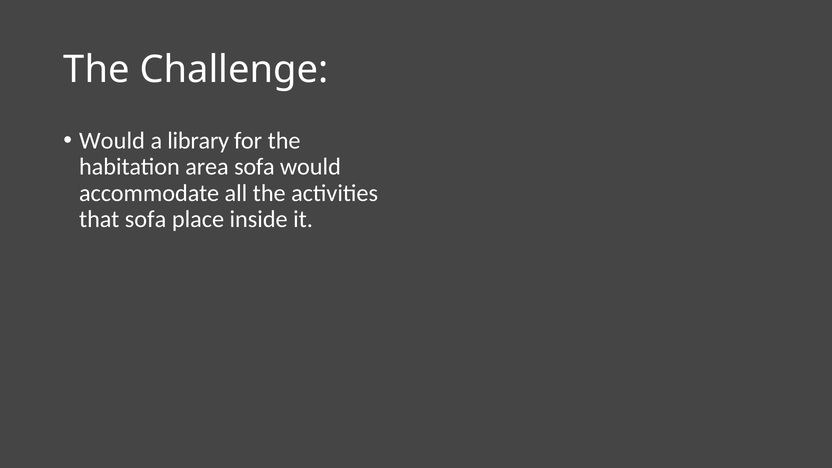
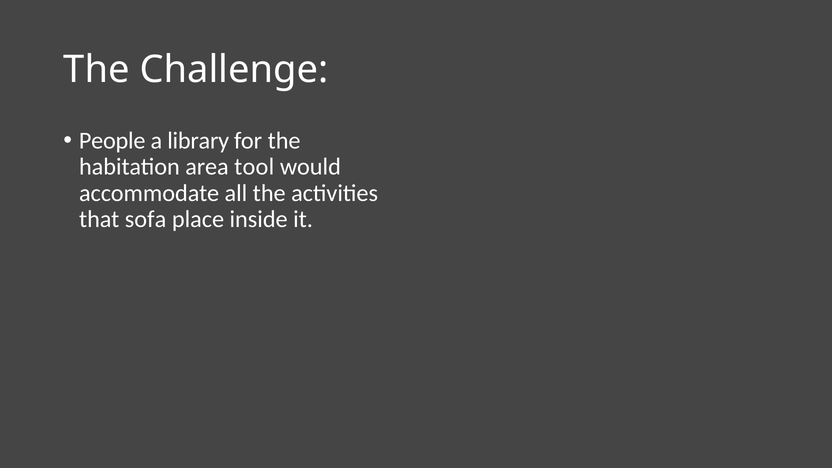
Would at (112, 141): Would -> People
area sofa: sofa -> tool
